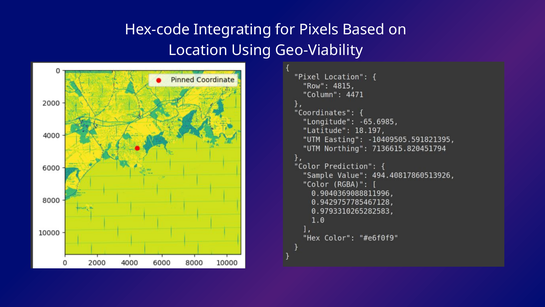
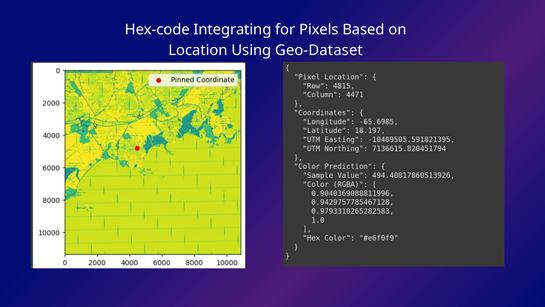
Geo-Viability: Geo-Viability -> Geo-Dataset
